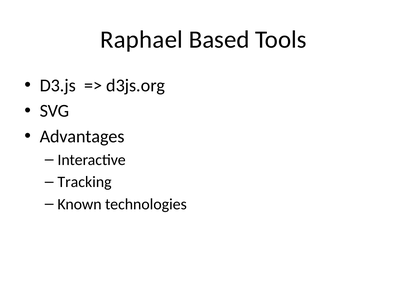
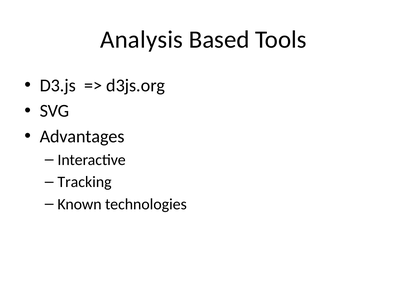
Raphael: Raphael -> Analysis
